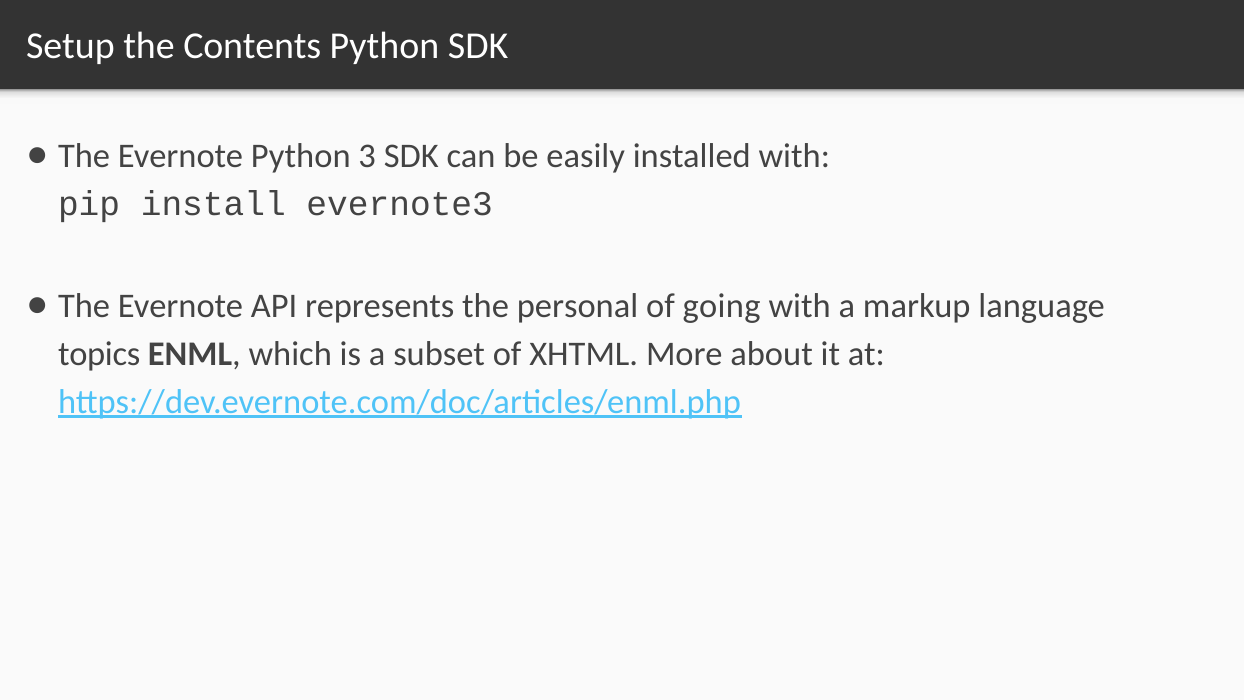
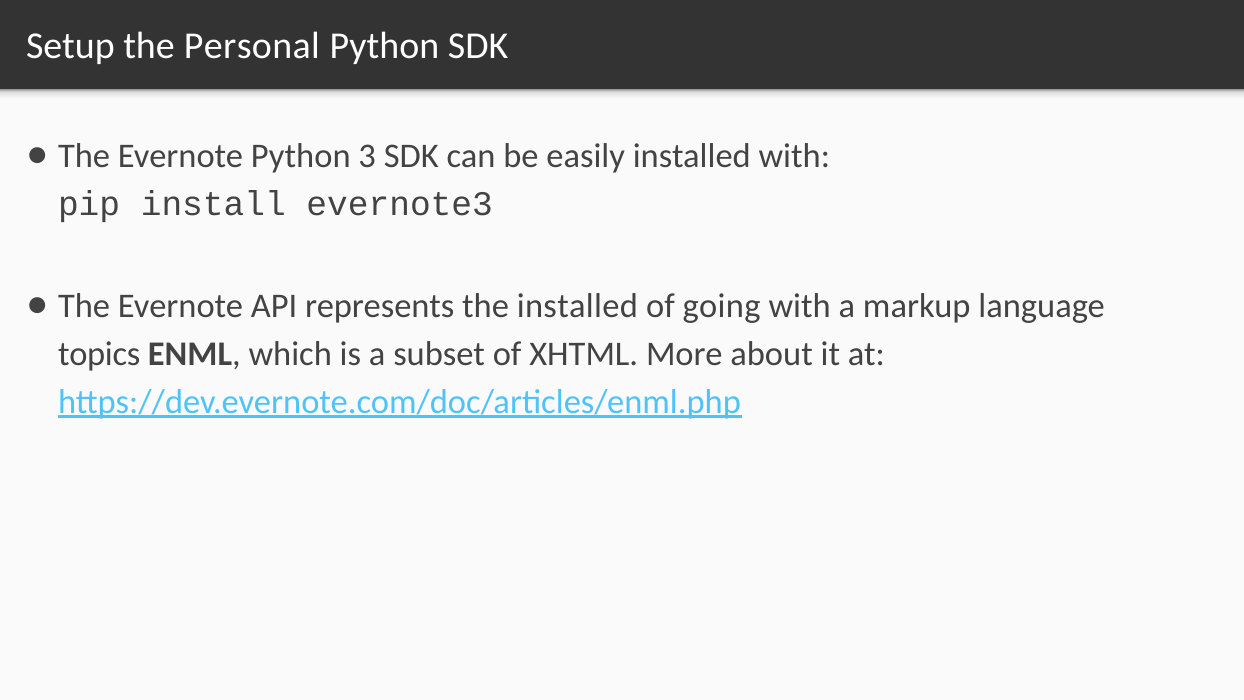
Contents: Contents -> Personal
the personal: personal -> installed
